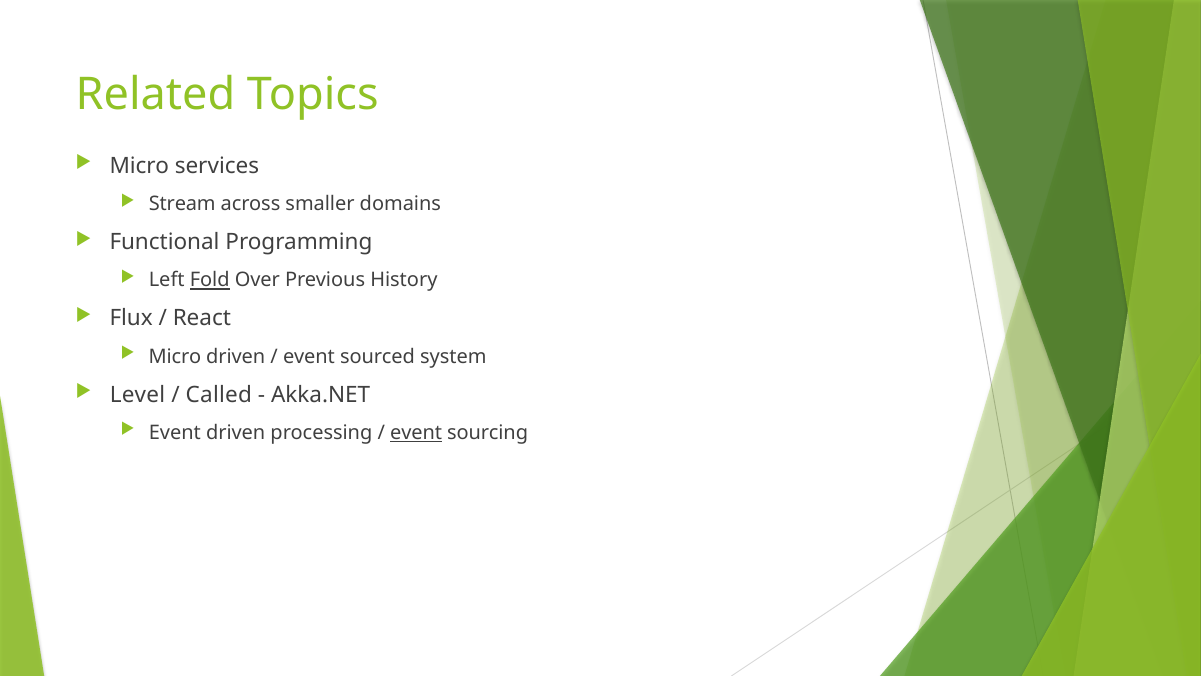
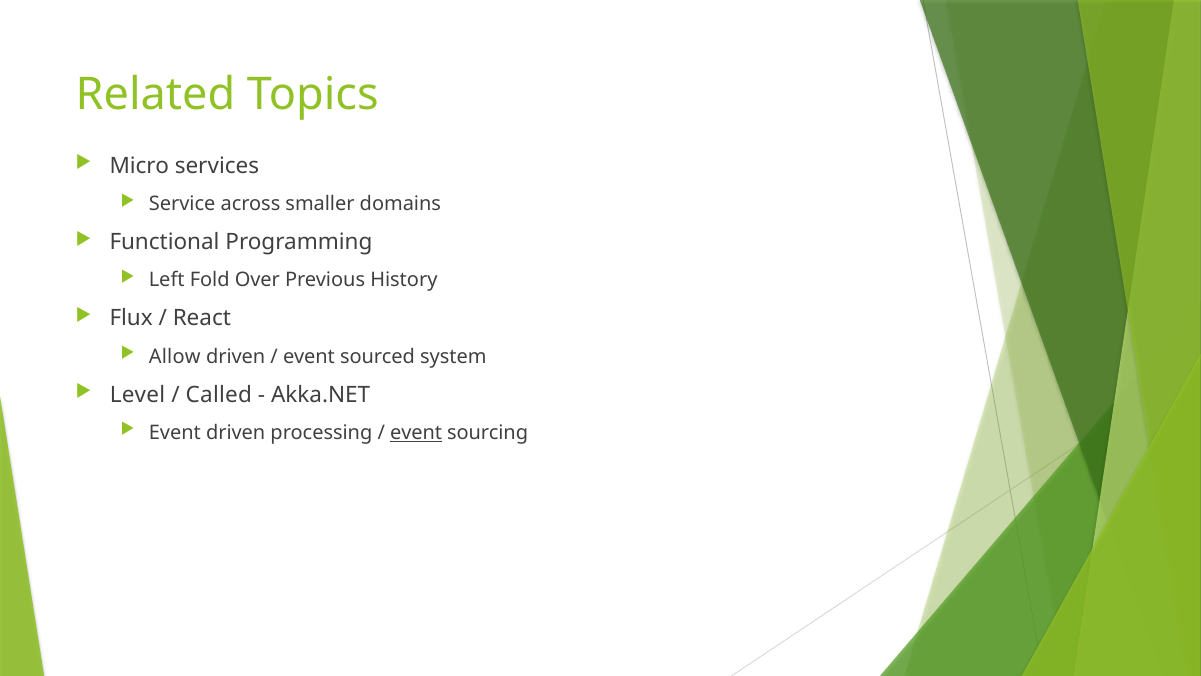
Stream: Stream -> Service
Fold underline: present -> none
Micro at (175, 356): Micro -> Allow
